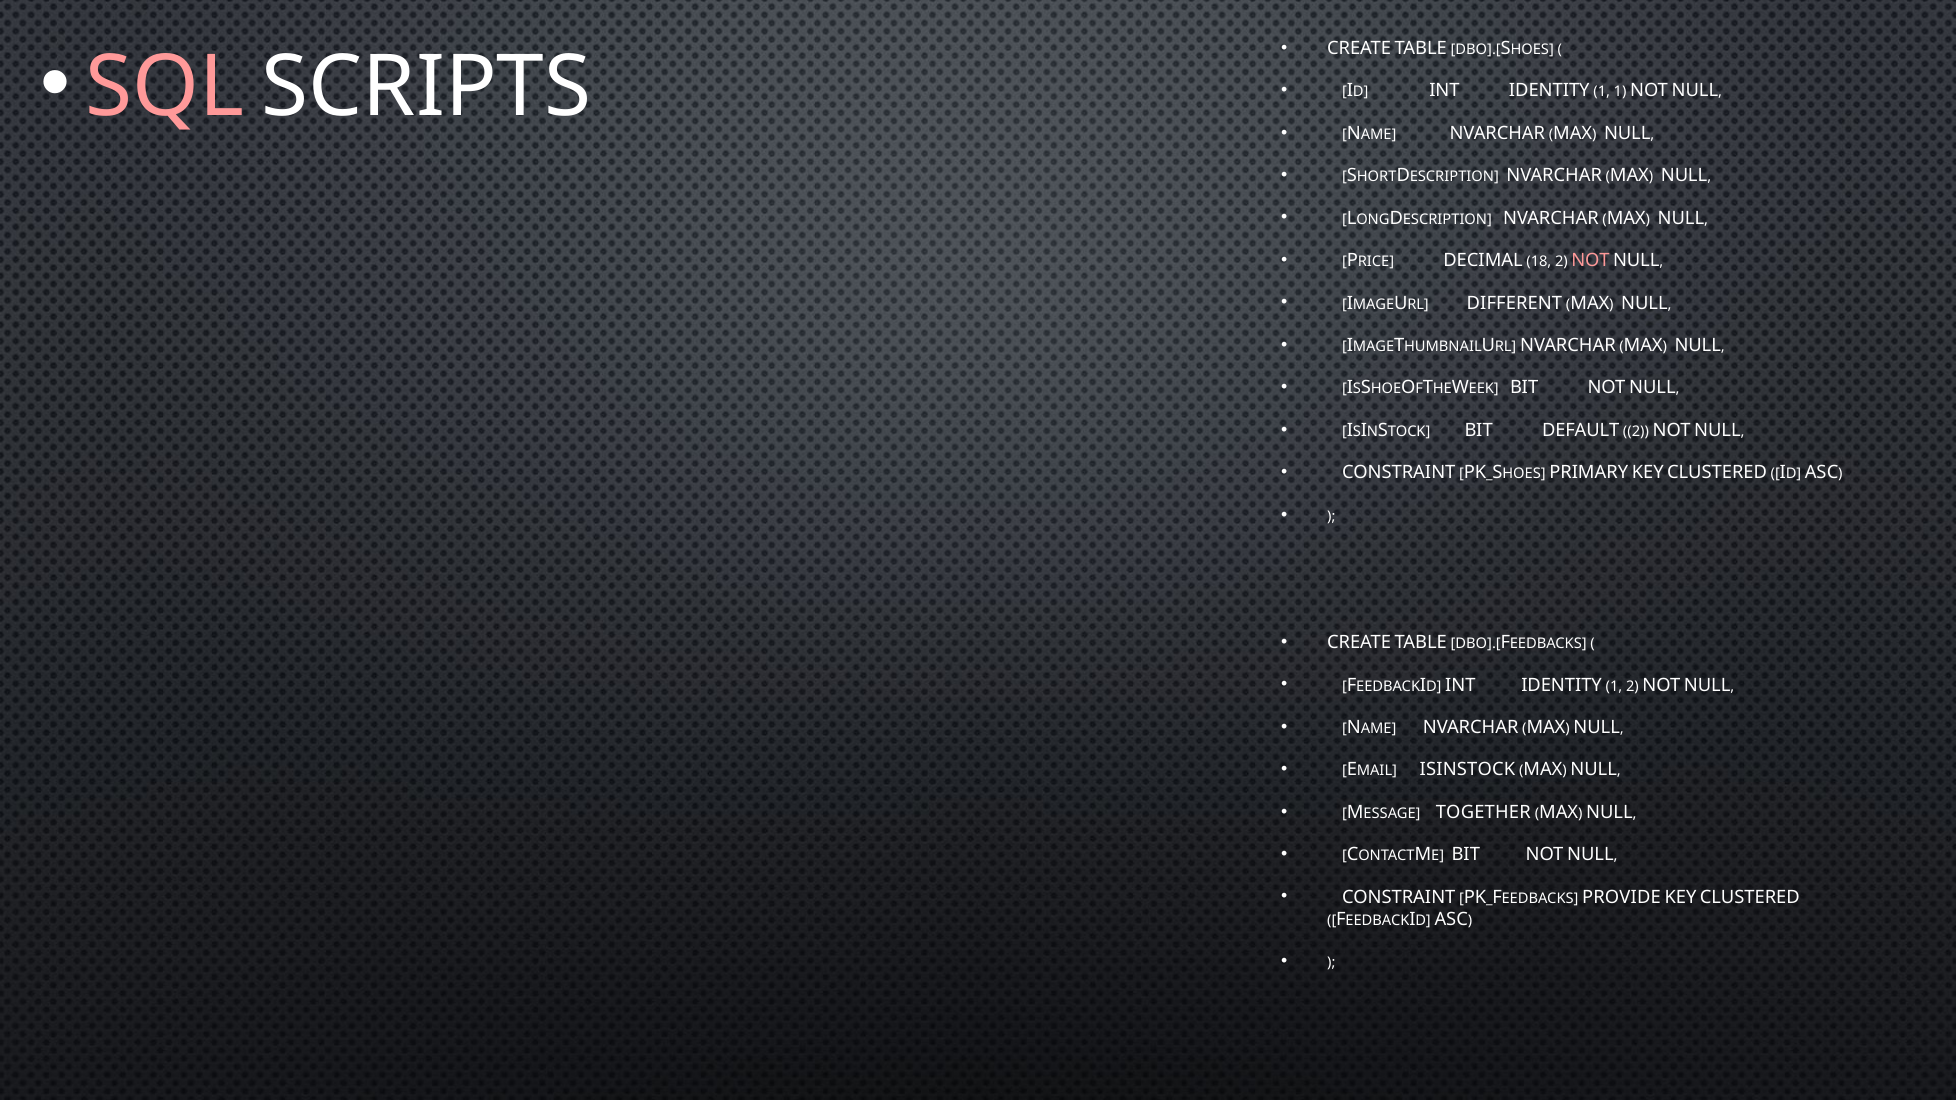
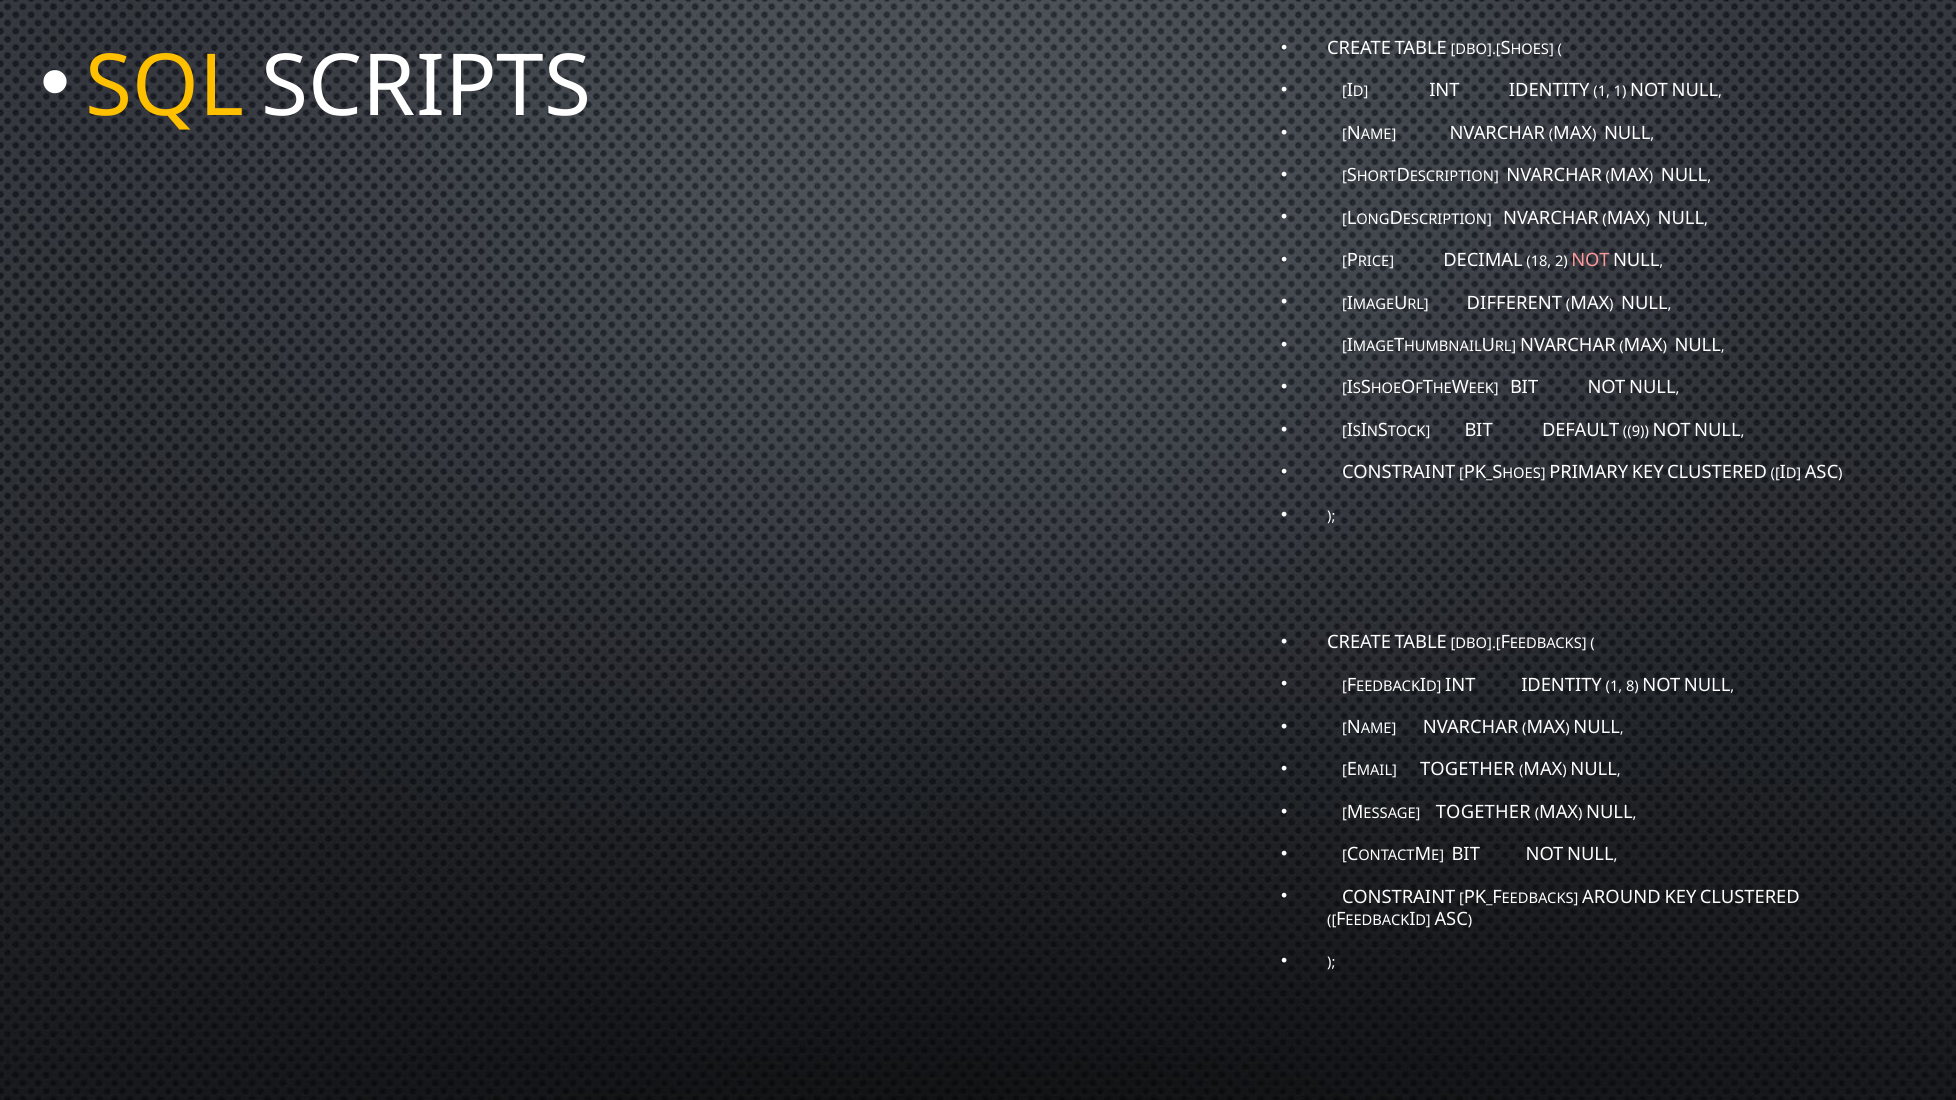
SQL colour: pink -> yellow
DEFAULT 2: 2 -> 9
1 2: 2 -> 8
EMAIL ISINSTOCK: ISINSTOCK -> TOGETHER
PROVIDE: PROVIDE -> AROUND
